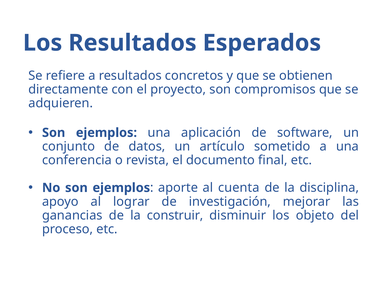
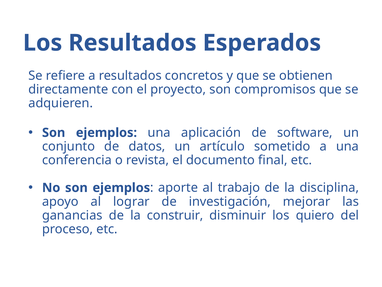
cuenta: cuenta -> trabajo
objeto: objeto -> quiero
